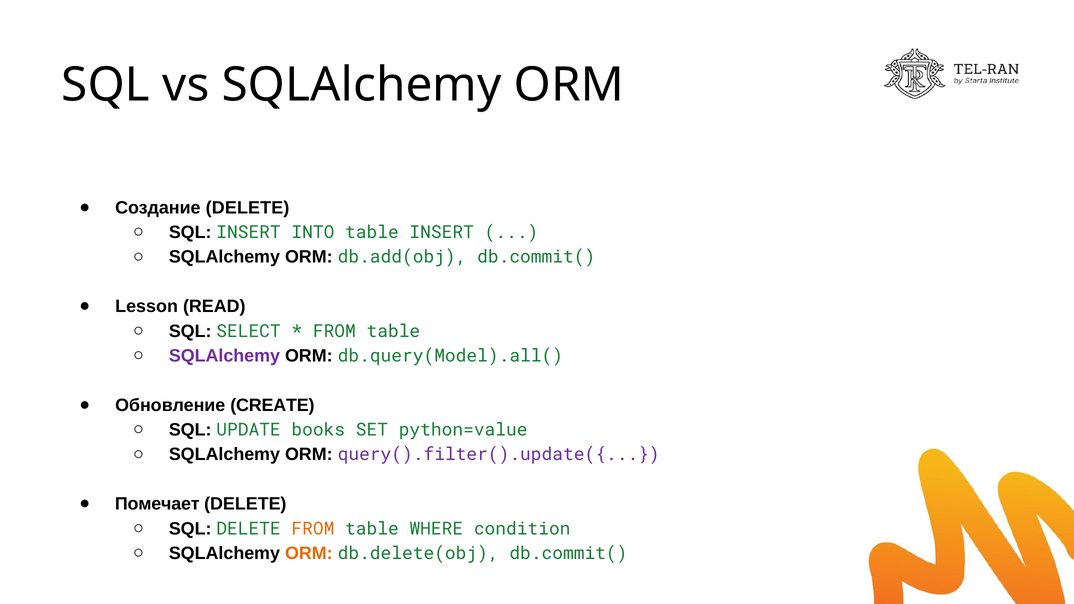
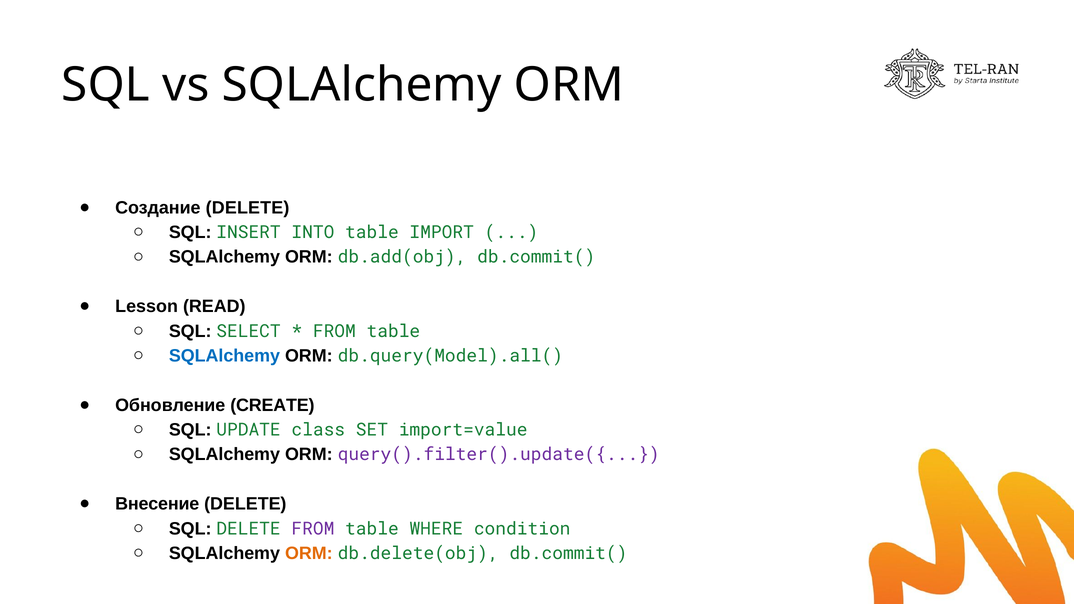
table INSERT: INSERT -> IMPORT
SQLAlchemy at (224, 356) colour: purple -> blue
books: books -> class
python=value: python=value -> import=value
Помечает: Помечает -> Внесение
FROM at (313, 529) colour: orange -> purple
